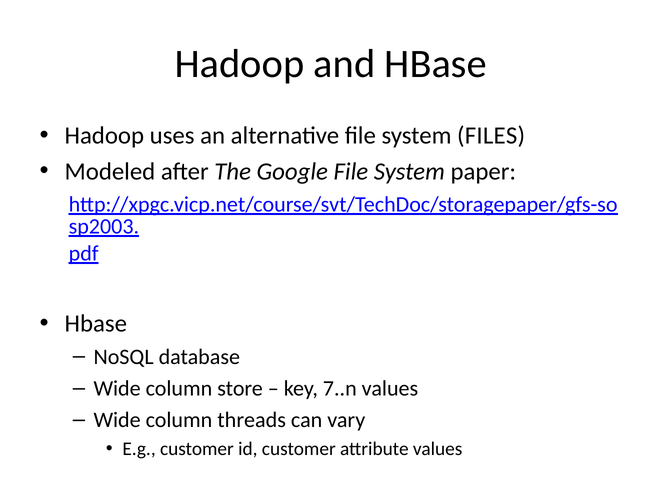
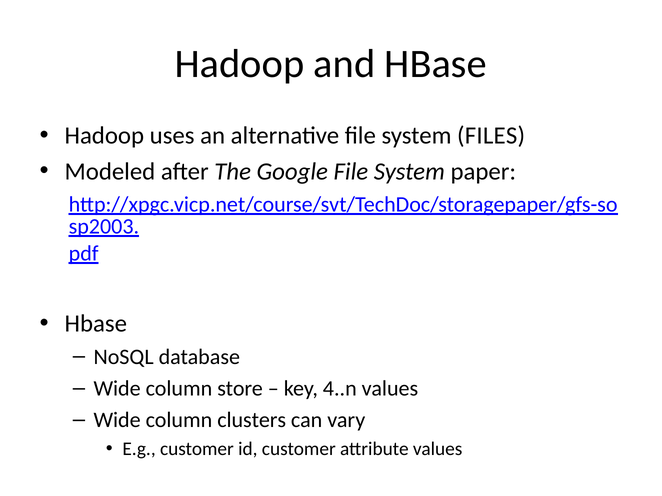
7..n: 7..n -> 4..n
threads: threads -> clusters
